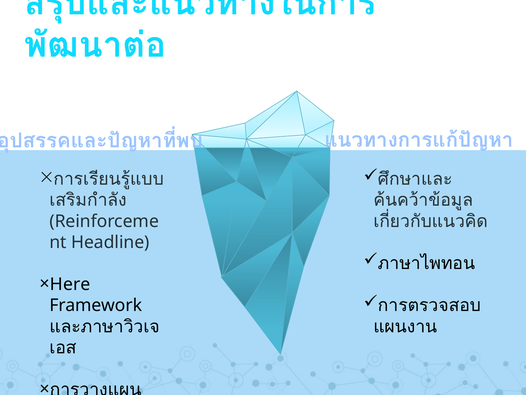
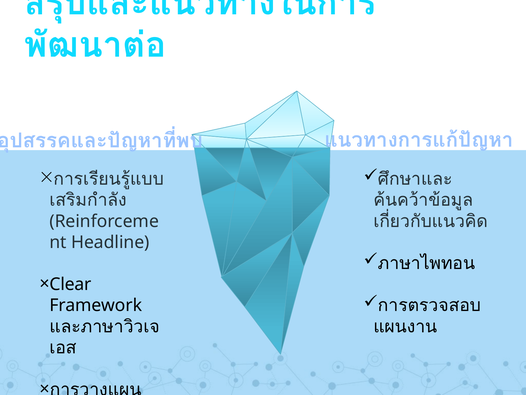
Here: Here -> Clear
